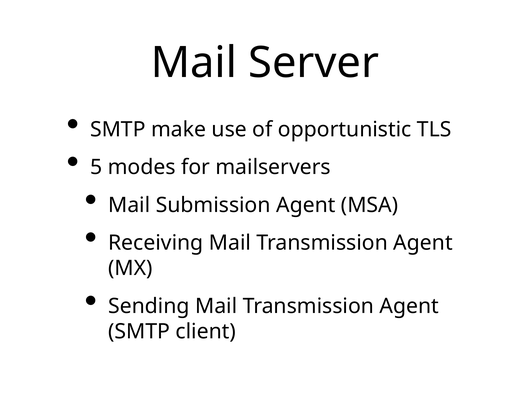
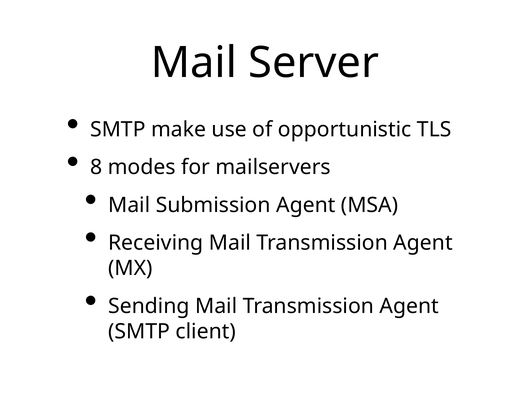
5: 5 -> 8
